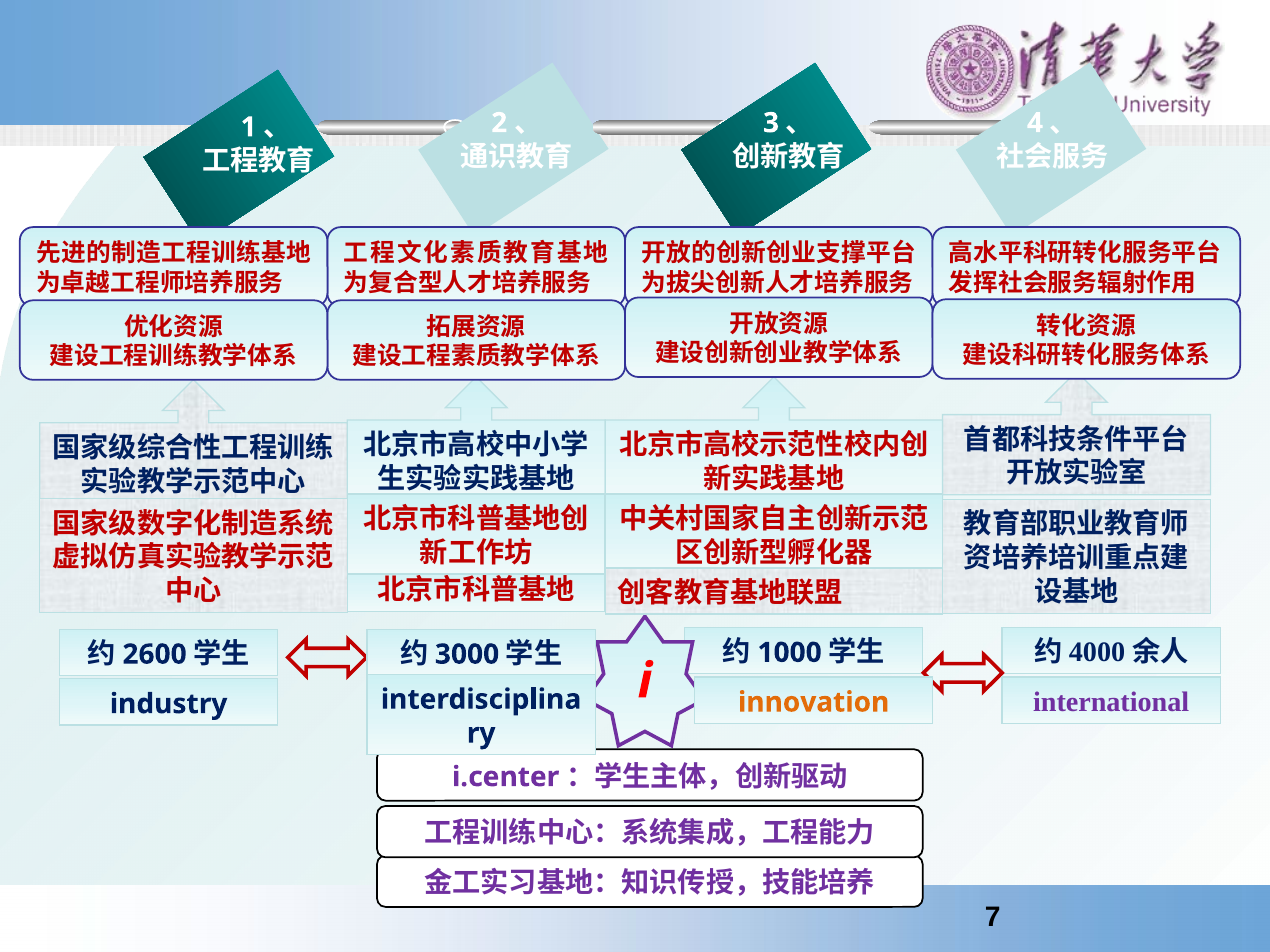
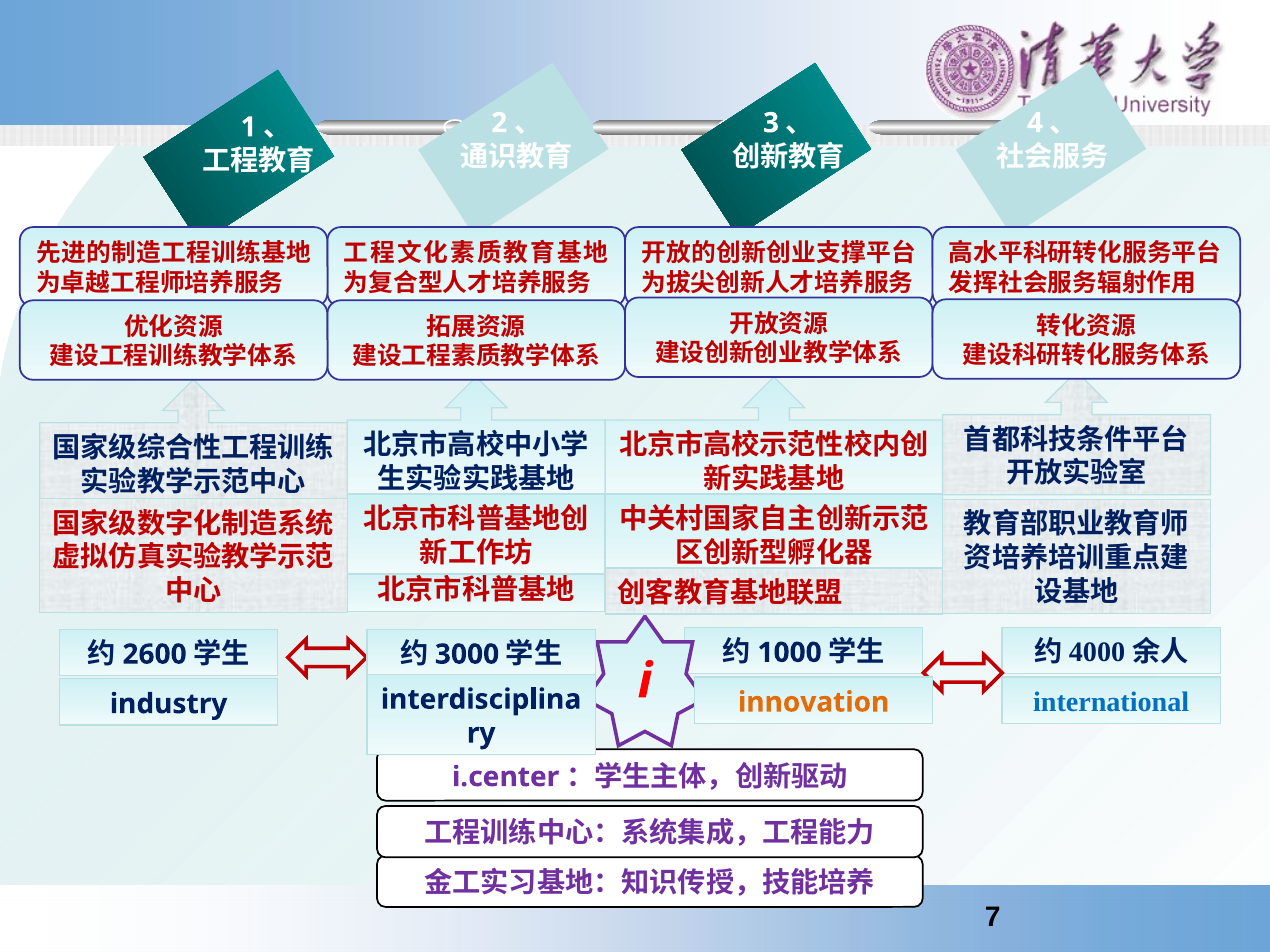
international colour: purple -> blue
